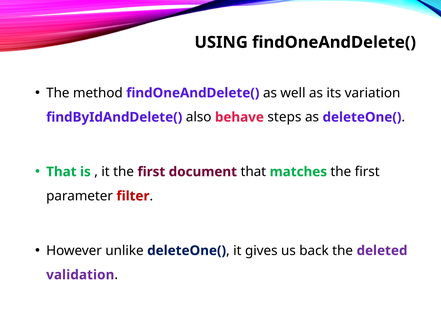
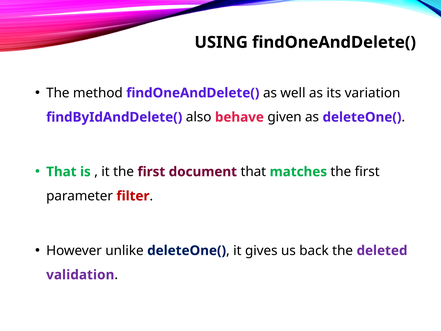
steps: steps -> given
